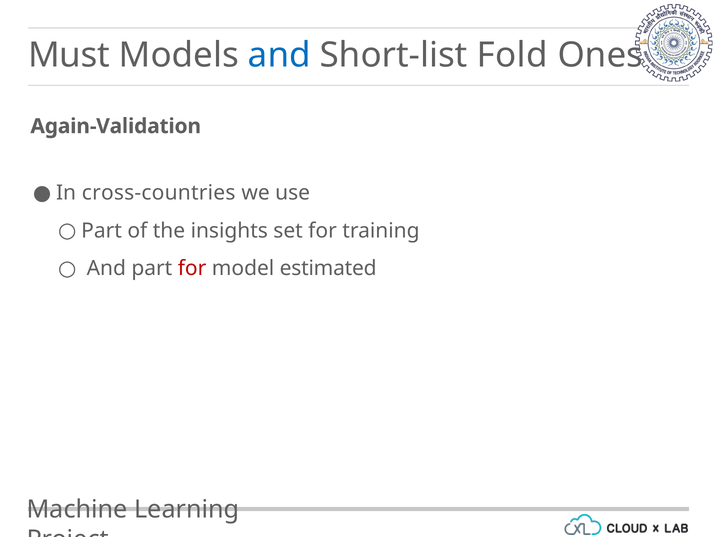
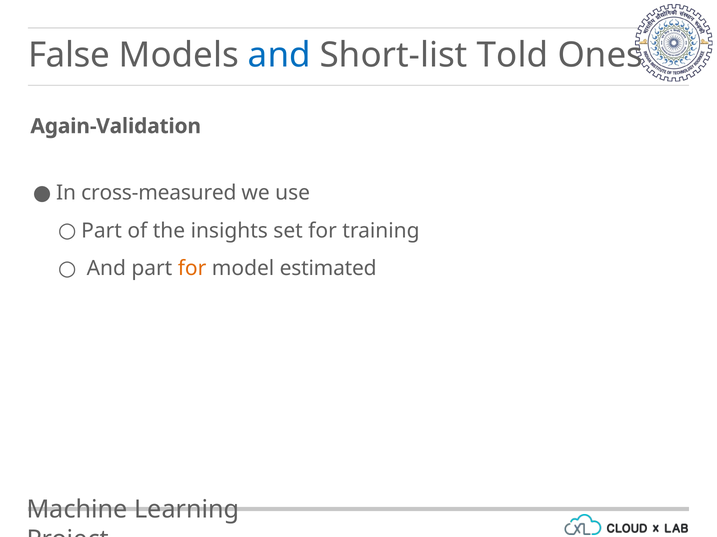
Must: Must -> False
Fold: Fold -> Told
cross-countries: cross-countries -> cross-measured
for at (192, 269) colour: red -> orange
